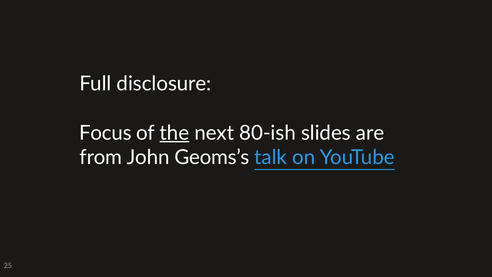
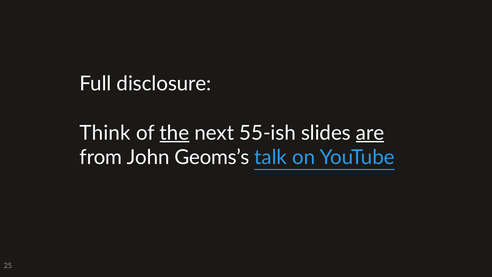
Focus: Focus -> Think
80-ish: 80-ish -> 55-ish
are underline: none -> present
